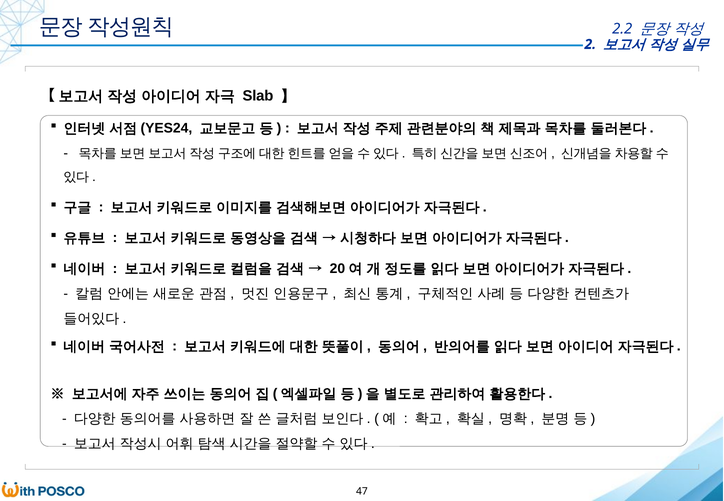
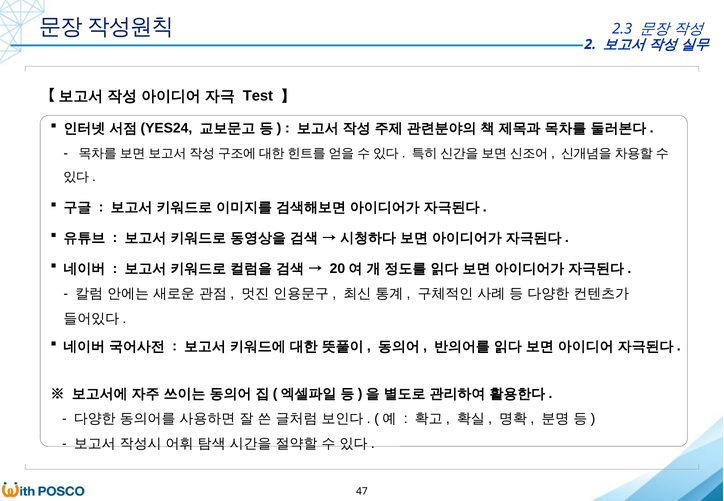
2.2: 2.2 -> 2.3
Slab: Slab -> Test
